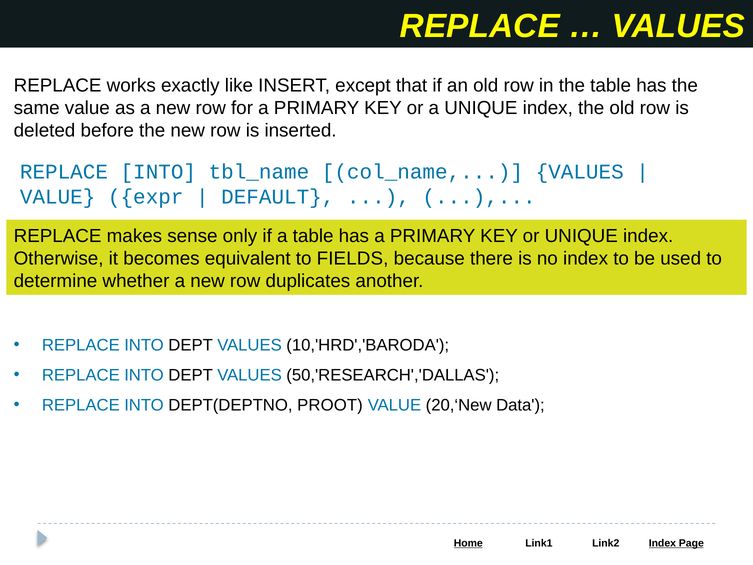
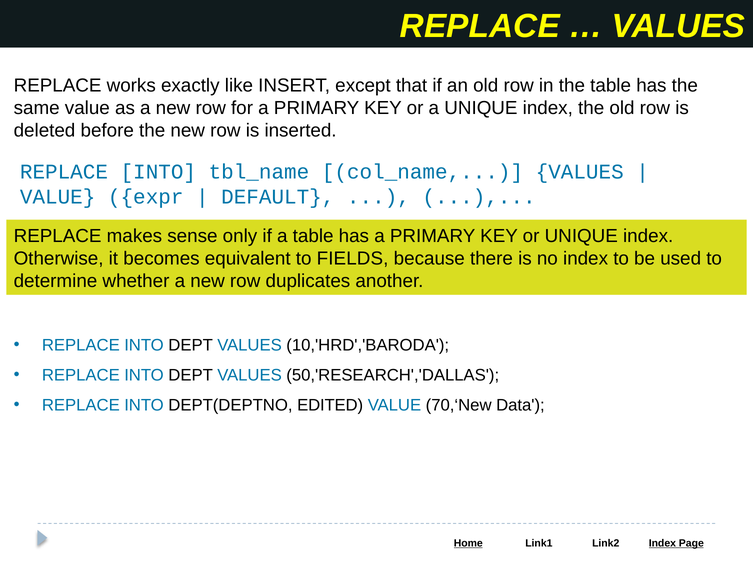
PROOT: PROOT -> EDITED
20,‘New: 20,‘New -> 70,‘New
